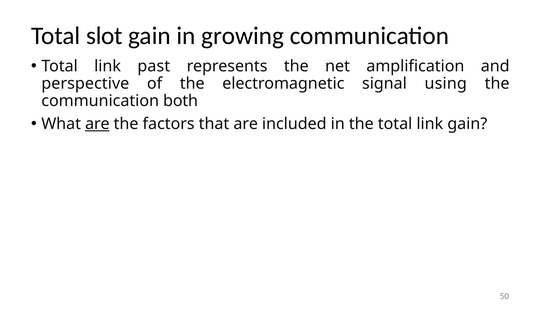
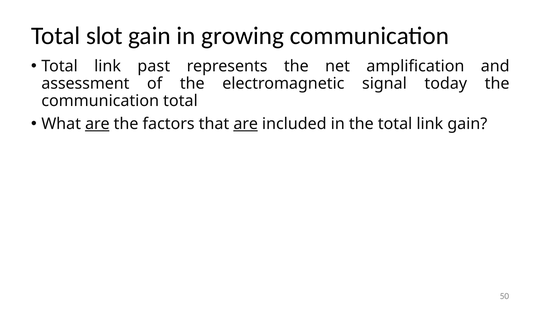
perspective: perspective -> assessment
using: using -> today
communication both: both -> total
are at (246, 124) underline: none -> present
